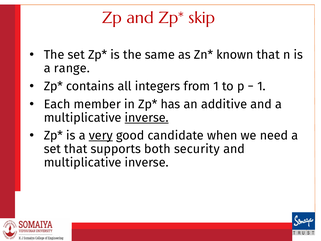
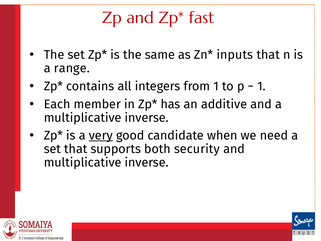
skip: skip -> fast
known: known -> inputs
inverse at (147, 118) underline: present -> none
